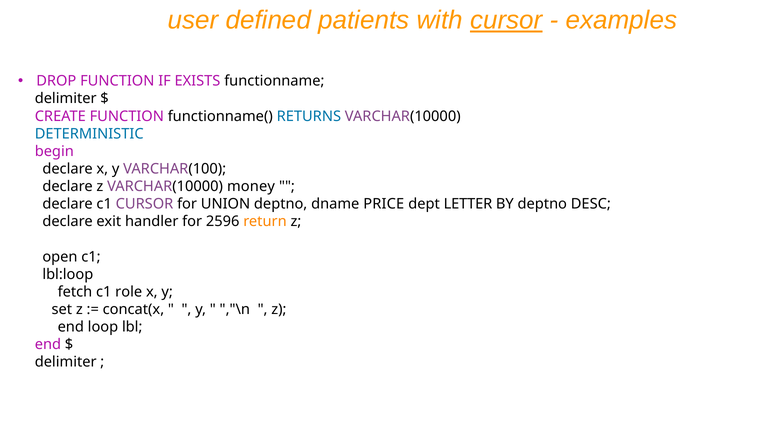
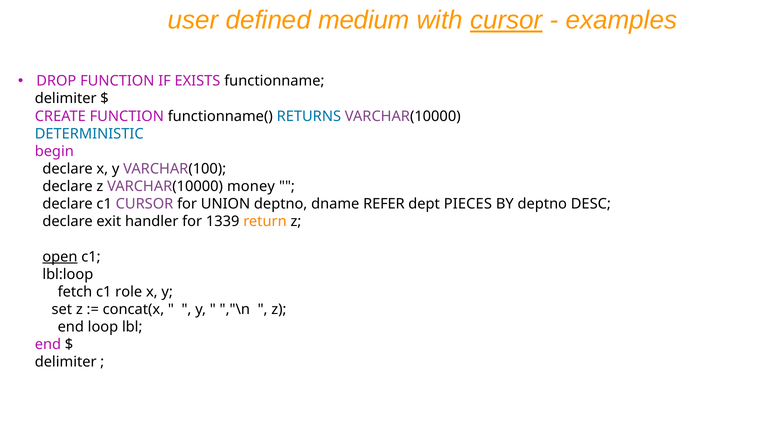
patients: patients -> medium
PRICE: PRICE -> REFER
LETTER: LETTER -> PIECES
2596: 2596 -> 1339
open underline: none -> present
